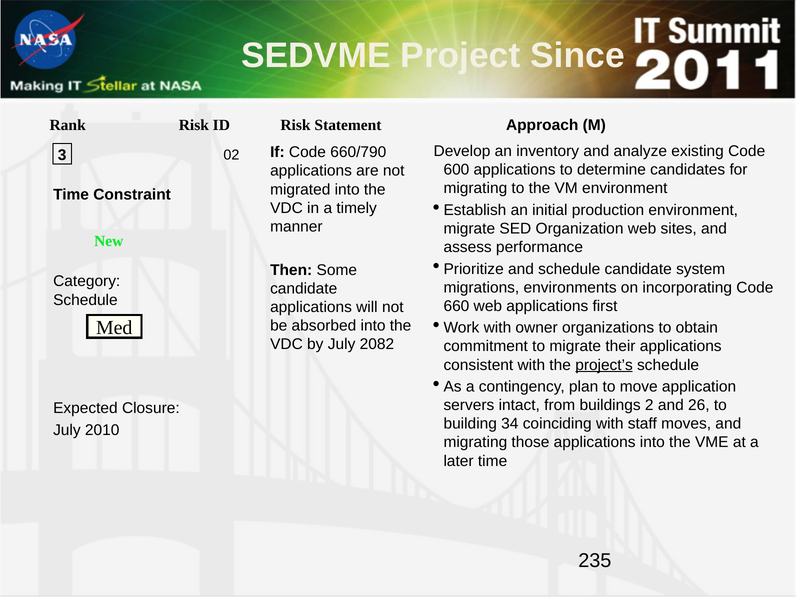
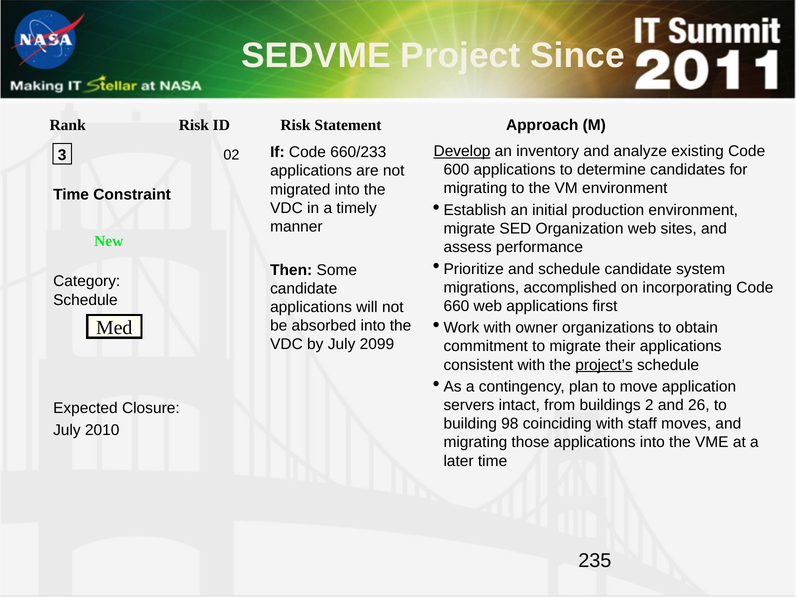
Develop underline: none -> present
660/790: 660/790 -> 660/233
environments: environments -> accomplished
2082: 2082 -> 2099
34: 34 -> 98
